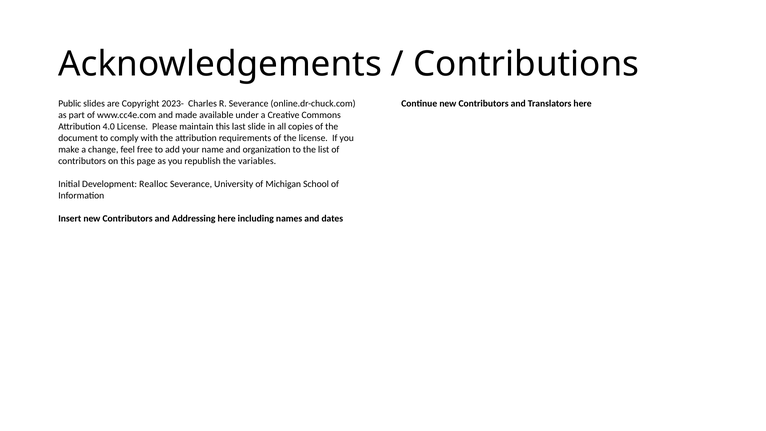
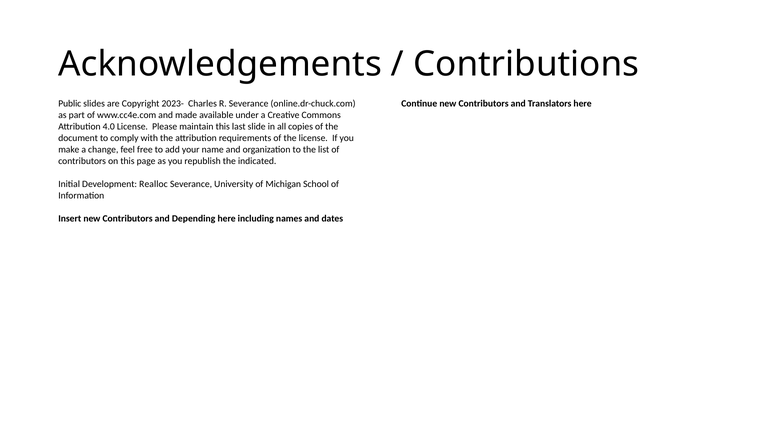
variables: variables -> indicated
Addressing: Addressing -> Depending
